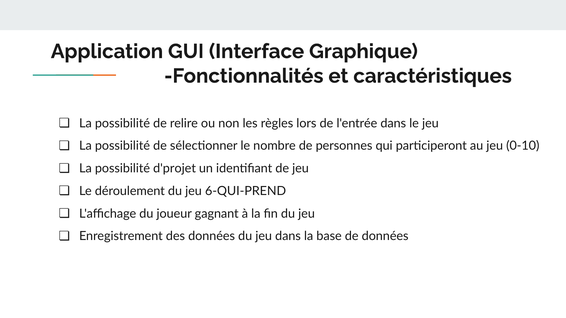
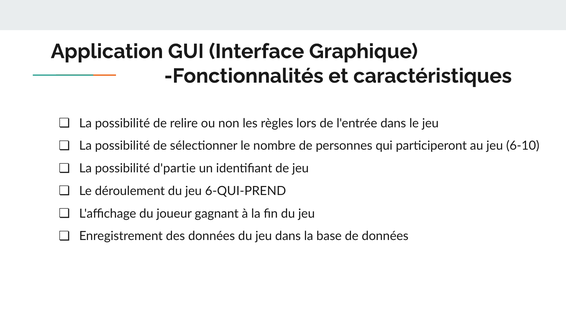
0-10: 0-10 -> 6-10
d'projet: d'projet -> d'partie
